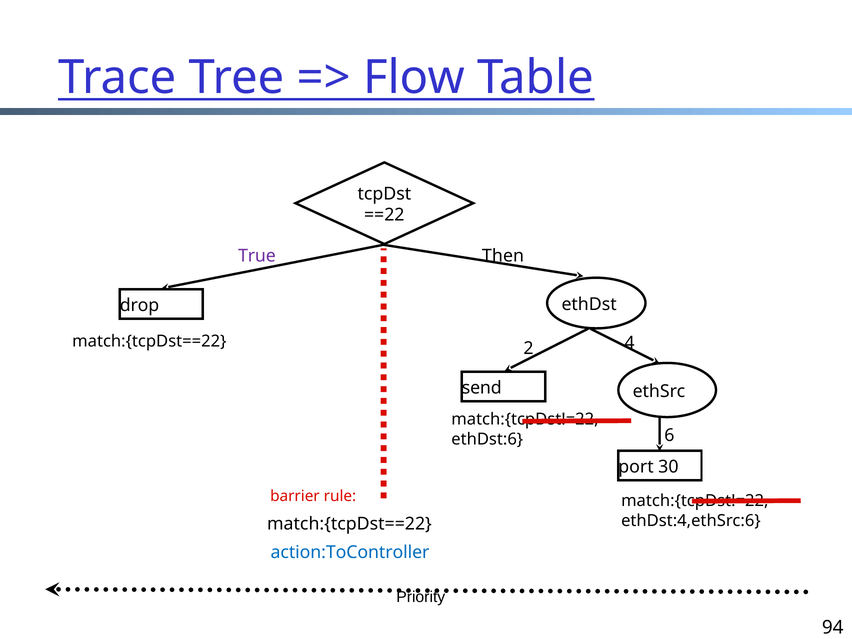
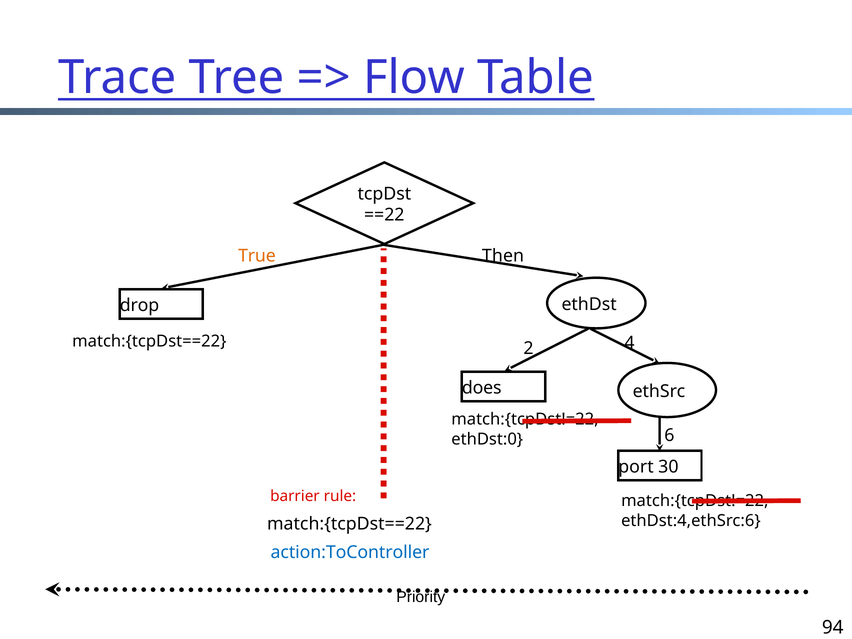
True colour: purple -> orange
send: send -> does
ethDst:6: ethDst:6 -> ethDst:0
